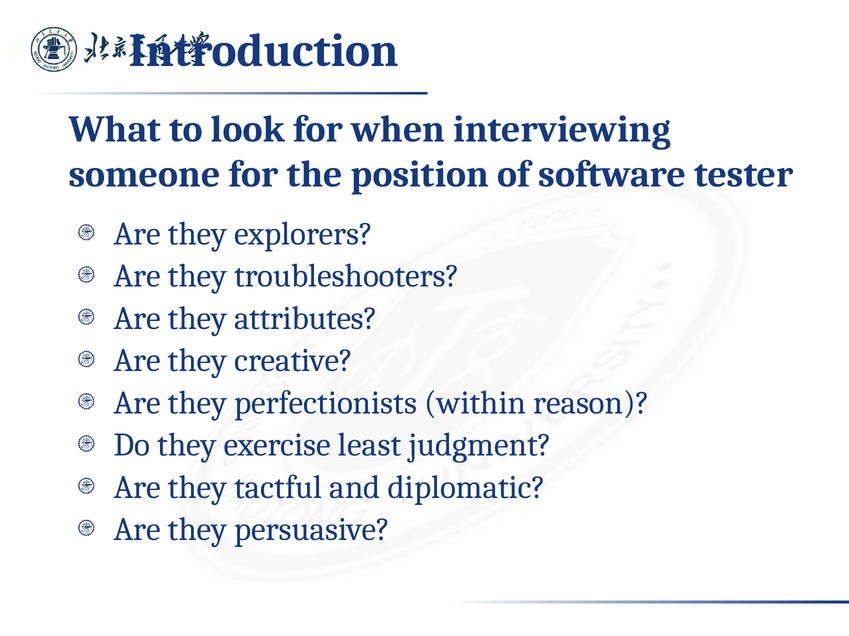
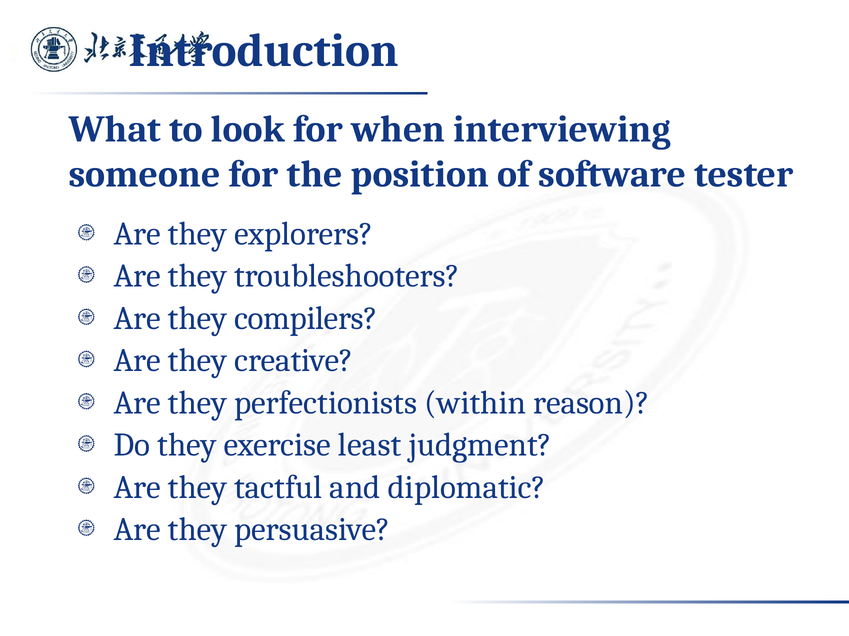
attributes: attributes -> compilers
